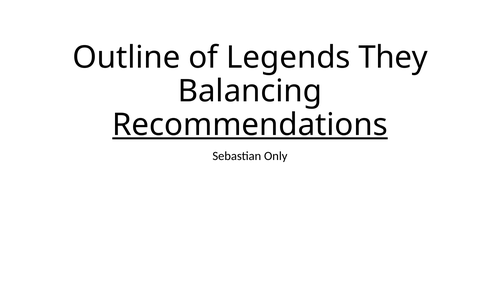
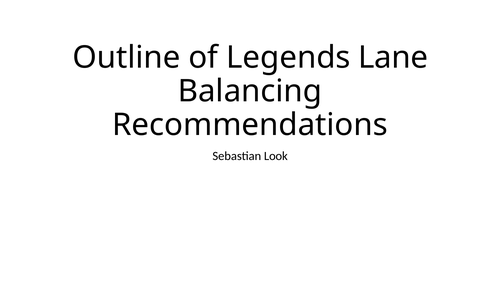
They: They -> Lane
Recommendations underline: present -> none
Only: Only -> Look
